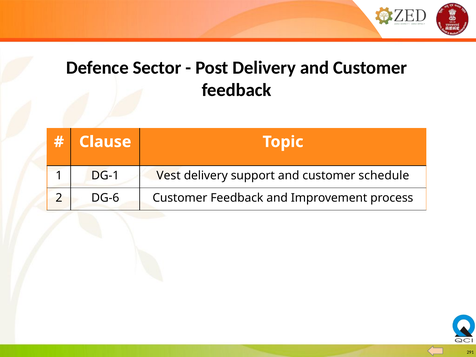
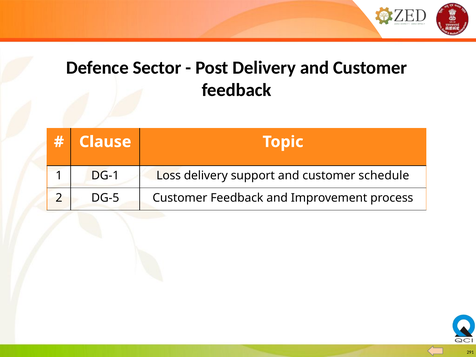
Vest: Vest -> Loss
DG-6: DG-6 -> DG-5
